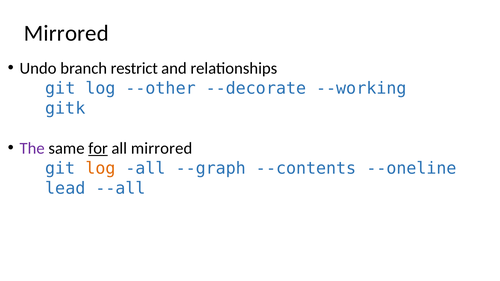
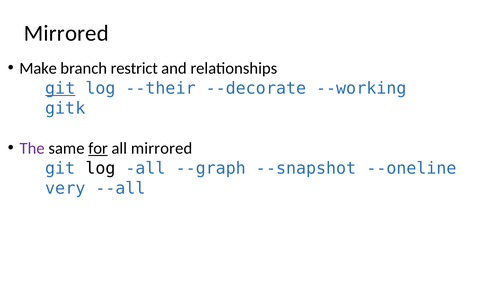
Undo: Undo -> Make
git at (60, 88) underline: none -> present
--other: --other -> --their
log at (100, 168) colour: orange -> black
--contents: --contents -> --snapshot
lead: lead -> very
